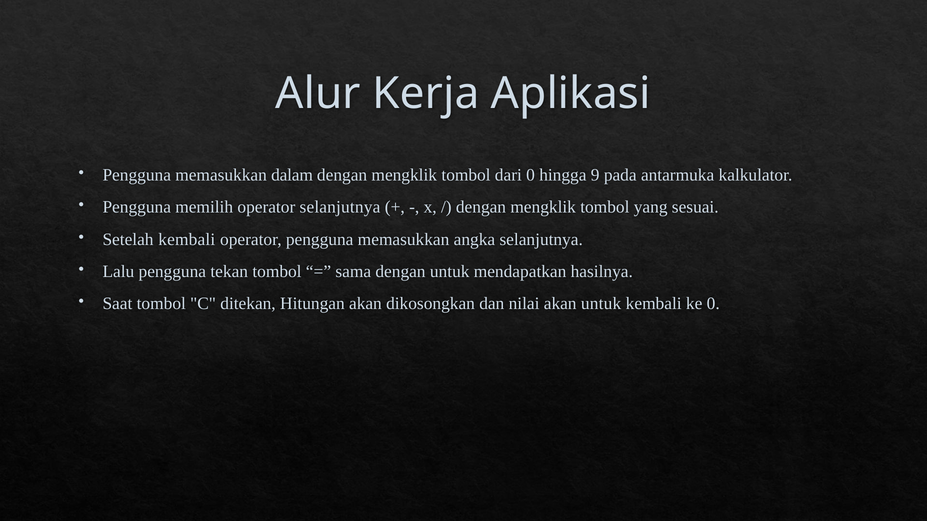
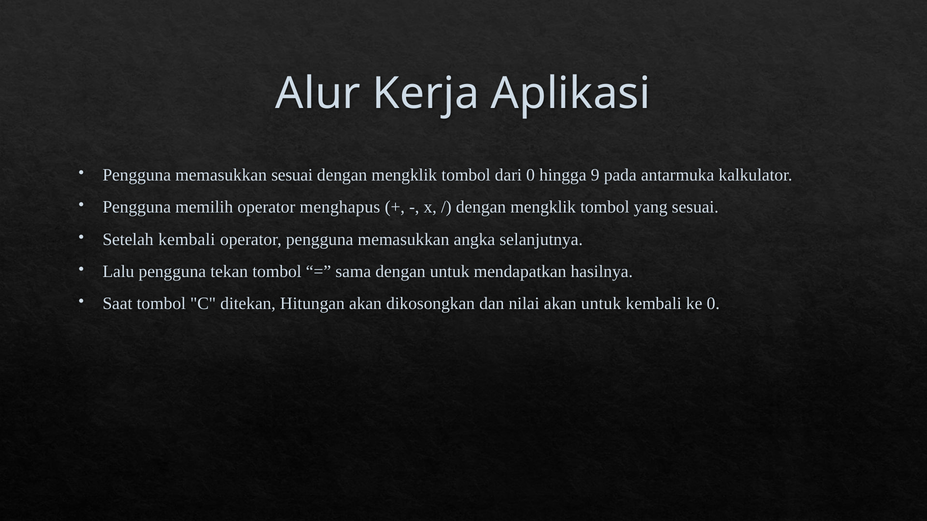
memasukkan dalam: dalam -> sesuai
operator selanjutnya: selanjutnya -> menghapus
